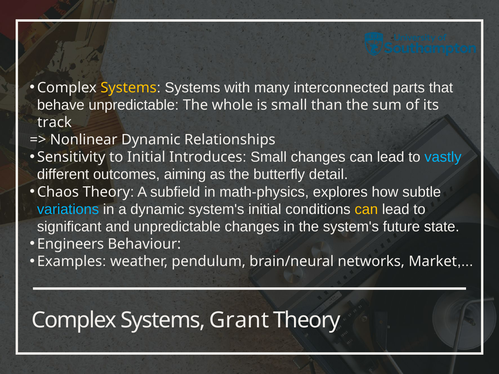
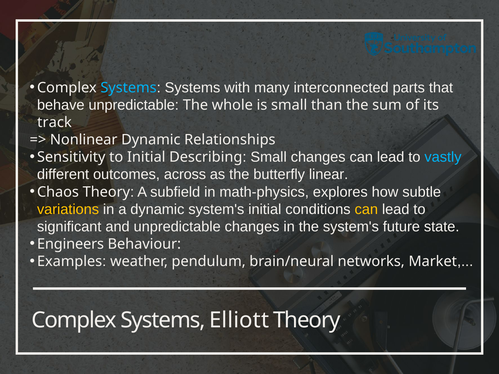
Systems at (129, 88) colour: yellow -> light blue
Introduces: Introduces -> Describing
aiming: aiming -> across
detail: detail -> linear
variations colour: light blue -> yellow
Grant: Grant -> Elliott
